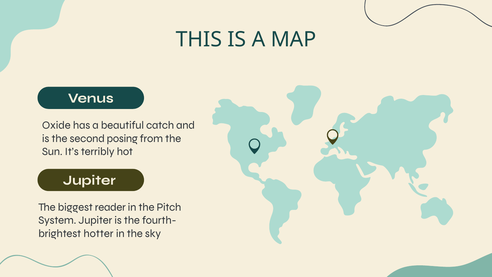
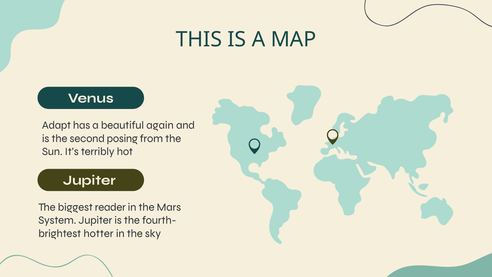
Oxide: Oxide -> Adapt
catch: catch -> again
Pitch: Pitch -> Mars
